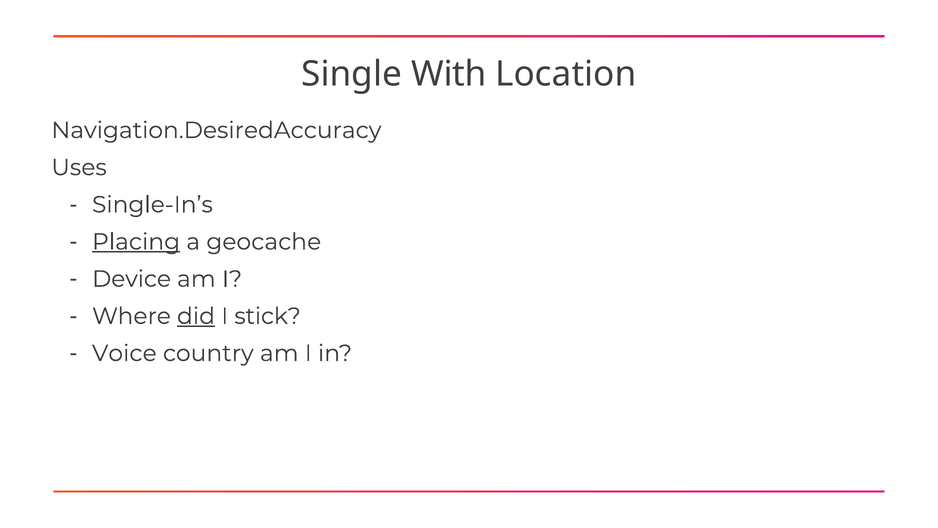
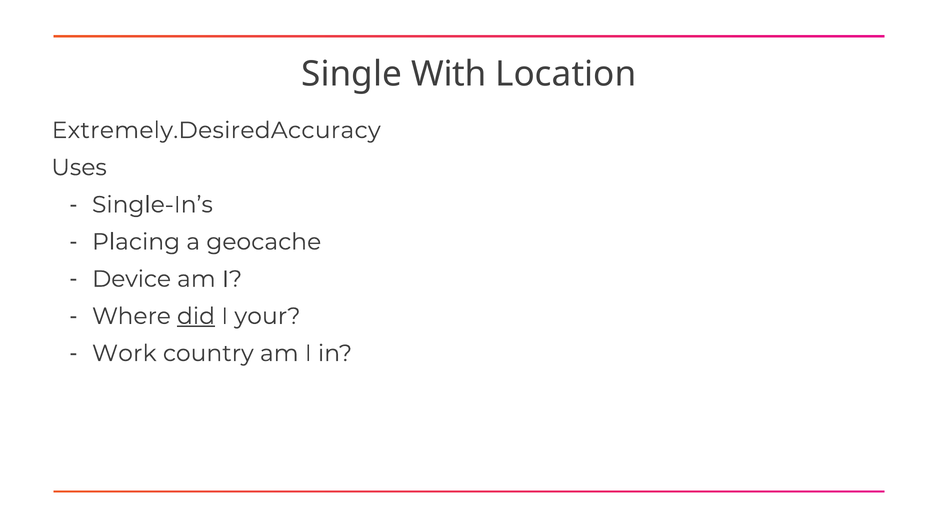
Navigation.DesiredAccuracy: Navigation.DesiredAccuracy -> Extremely.DesiredAccuracy
Placing underline: present -> none
stick: stick -> your
Voice: Voice -> Work
